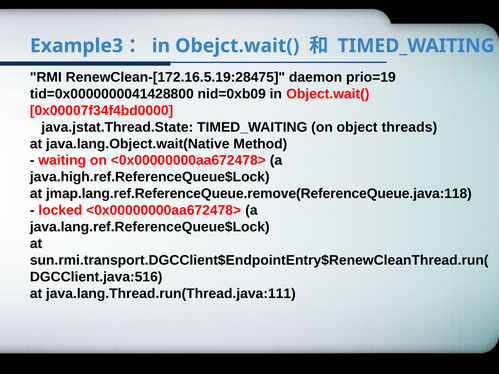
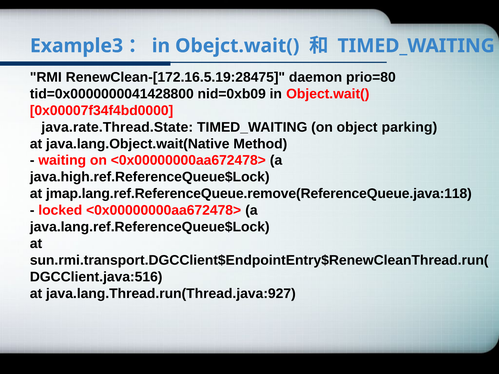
prio=19: prio=19 -> prio=80
java.jstat.Thread.State: java.jstat.Thread.State -> java.rate.Thread.State
threads: threads -> parking
java.lang.Thread.run(Thread.java:111: java.lang.Thread.run(Thread.java:111 -> java.lang.Thread.run(Thread.java:927
